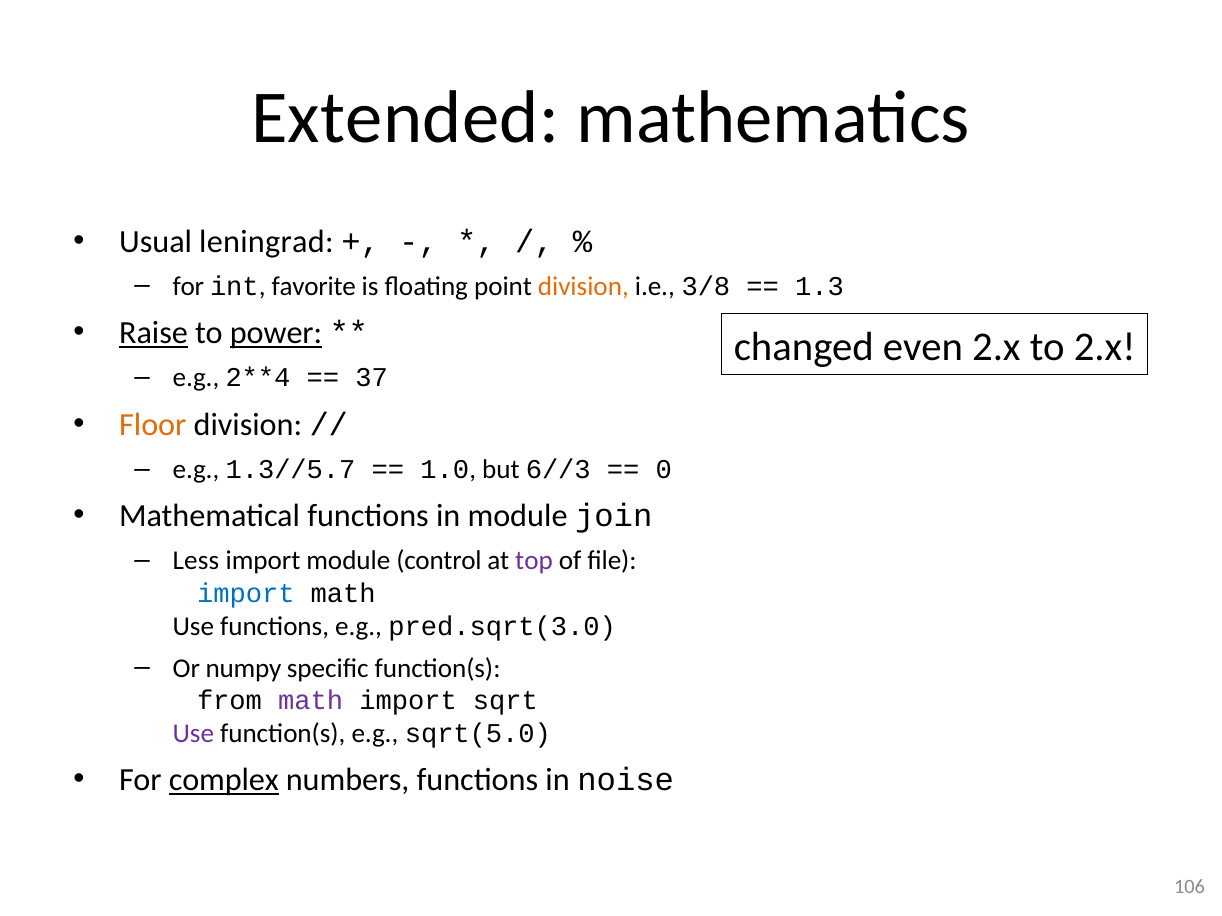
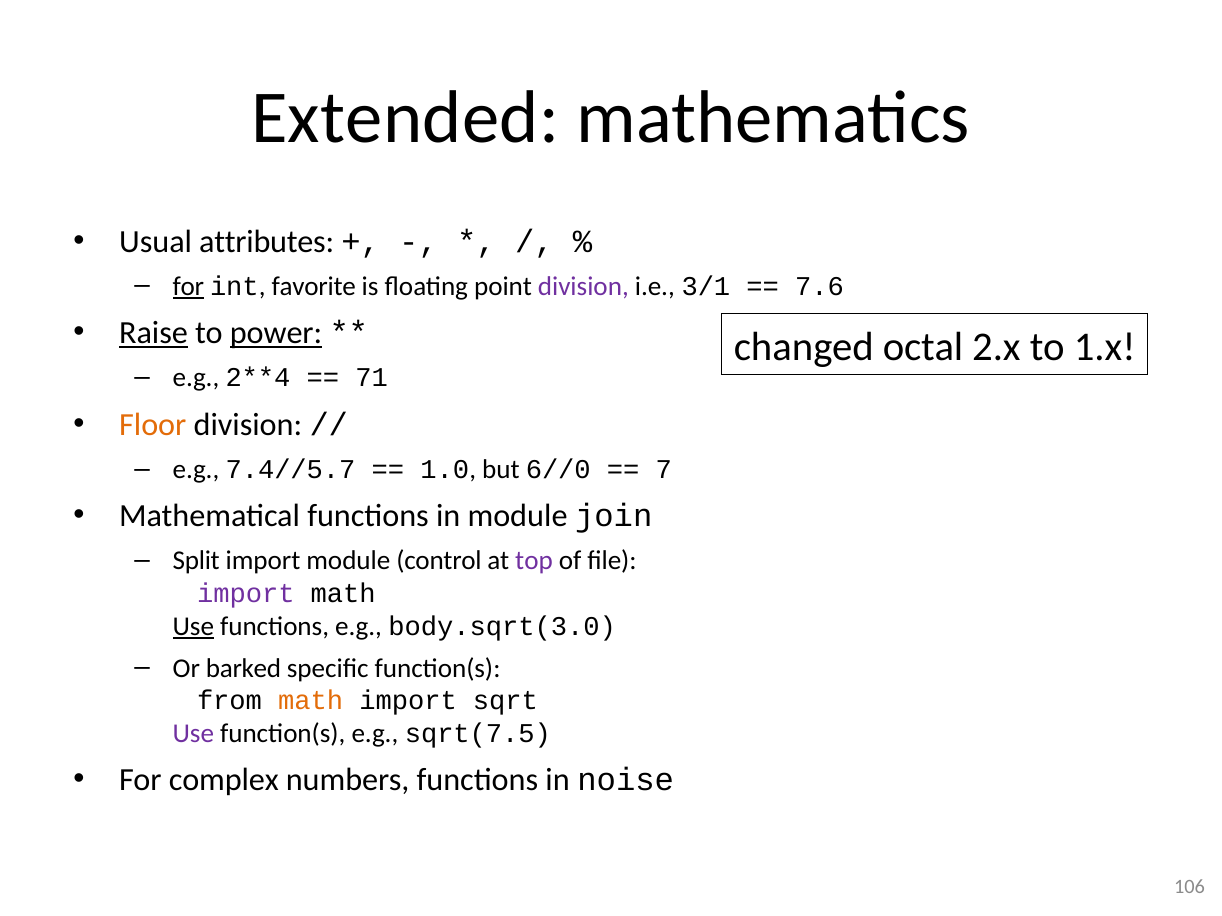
leningrad: leningrad -> attributes
for at (188, 286) underline: none -> present
division at (583, 286) colour: orange -> purple
3/8: 3/8 -> 3/1
1.3: 1.3 -> 7.6
even: even -> octal
to 2.x: 2.x -> 1.x
37: 37 -> 71
1.3//5.7: 1.3//5.7 -> 7.4//5.7
6//3: 6//3 -> 6//0
0: 0 -> 7
Less: Less -> Split
import at (246, 594) colour: blue -> purple
Use at (193, 626) underline: none -> present
pred.sqrt(3.0: pred.sqrt(3.0 -> body.sqrt(3.0
numpy: numpy -> barked
math at (311, 701) colour: purple -> orange
sqrt(5.0: sqrt(5.0 -> sqrt(7.5
complex underline: present -> none
